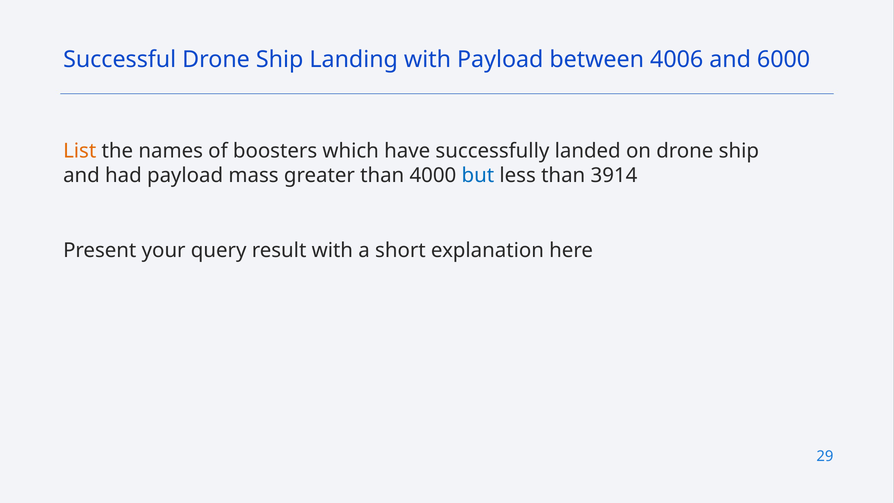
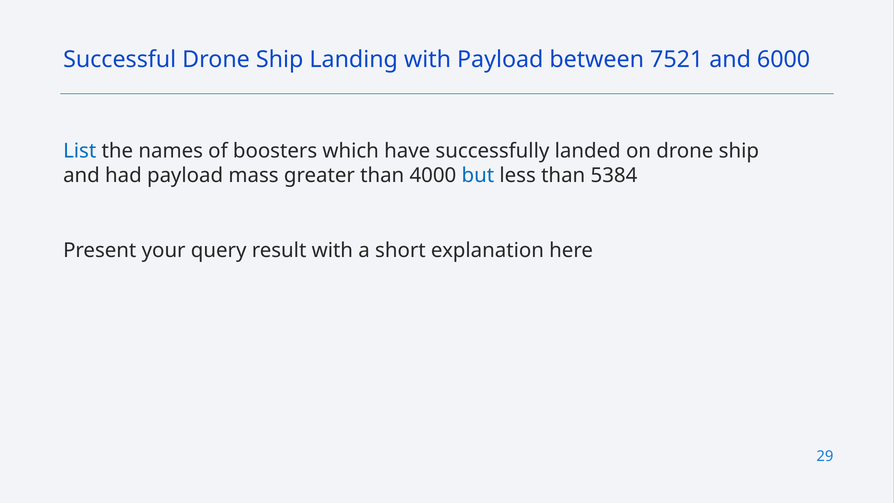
4006: 4006 -> 7521
List colour: orange -> blue
3914: 3914 -> 5384
